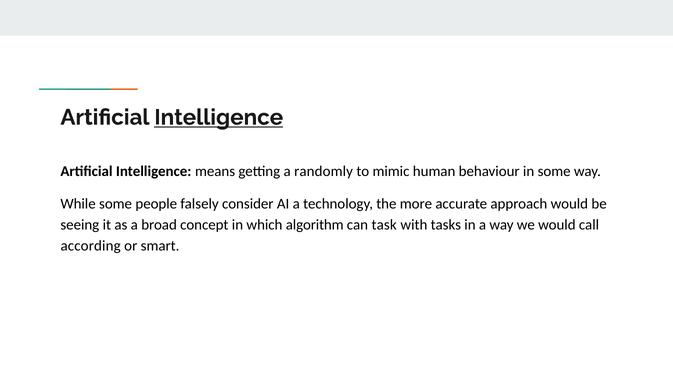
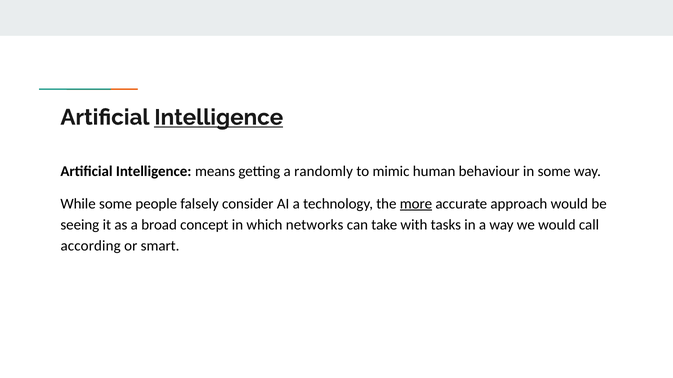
more underline: none -> present
algorithm: algorithm -> networks
task: task -> take
